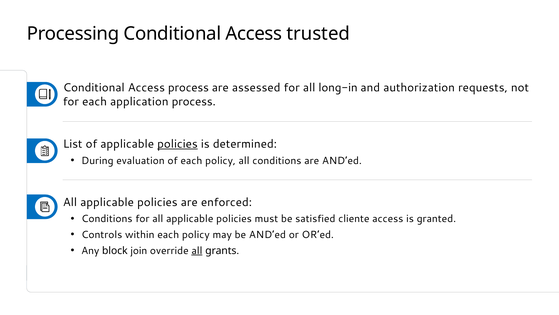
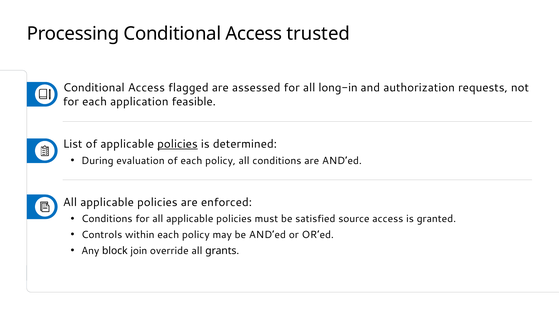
Access process: process -> flagged
application process: process -> feasible
cliente: cliente -> source
all at (197, 250) underline: present -> none
